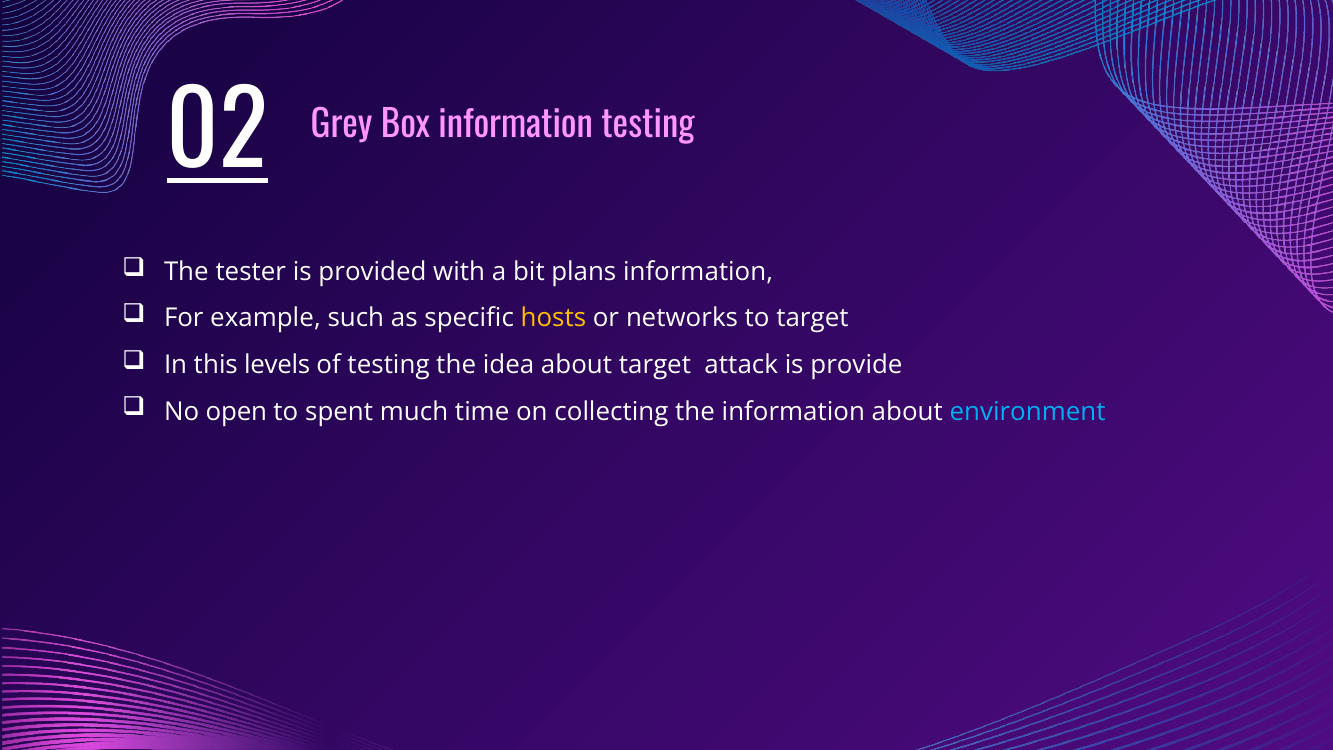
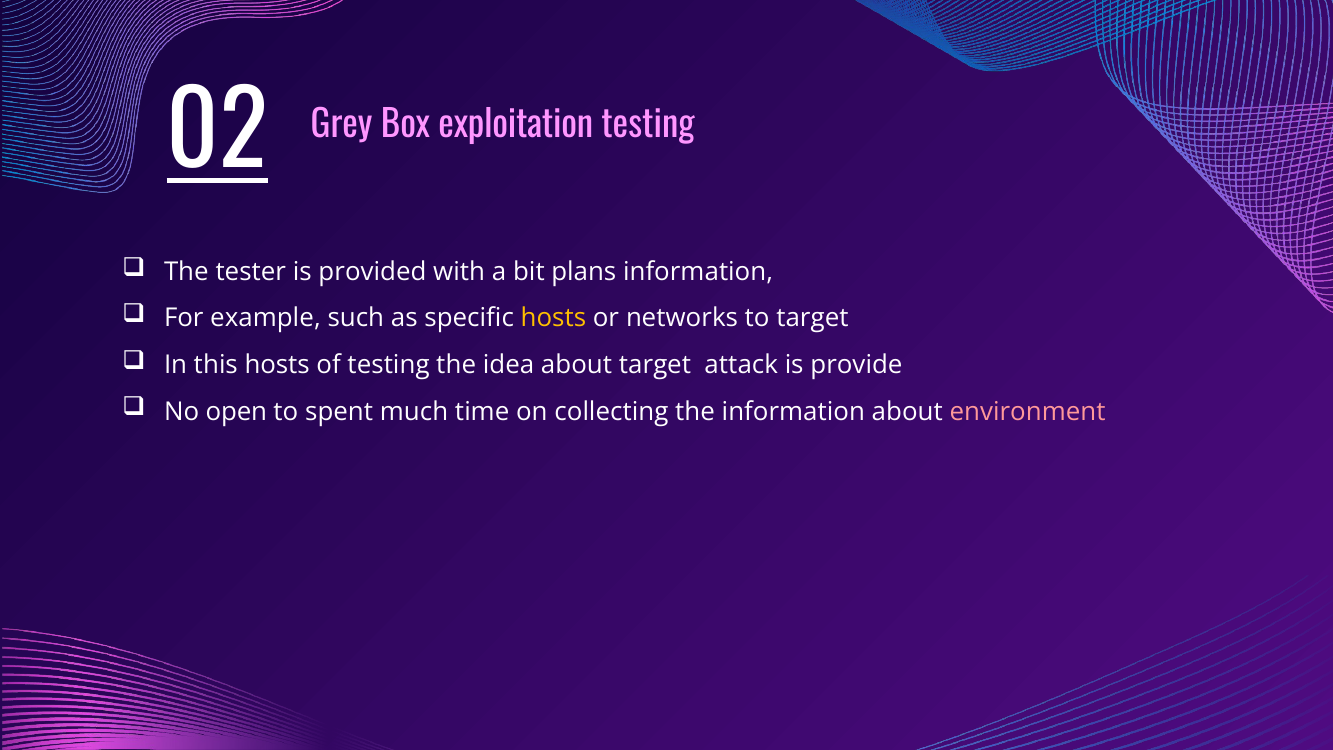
Box information: information -> exploitation
this levels: levels -> hosts
environment colour: light blue -> pink
